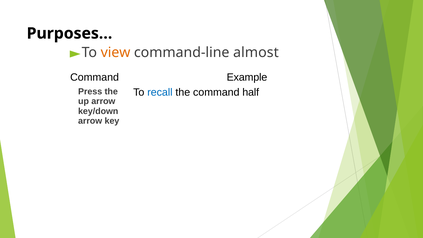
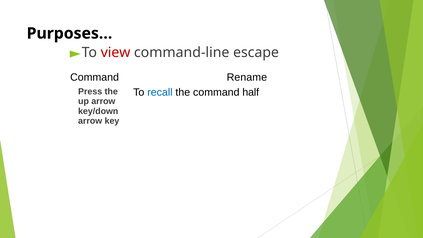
view colour: orange -> red
almost: almost -> escape
Example: Example -> Rename
